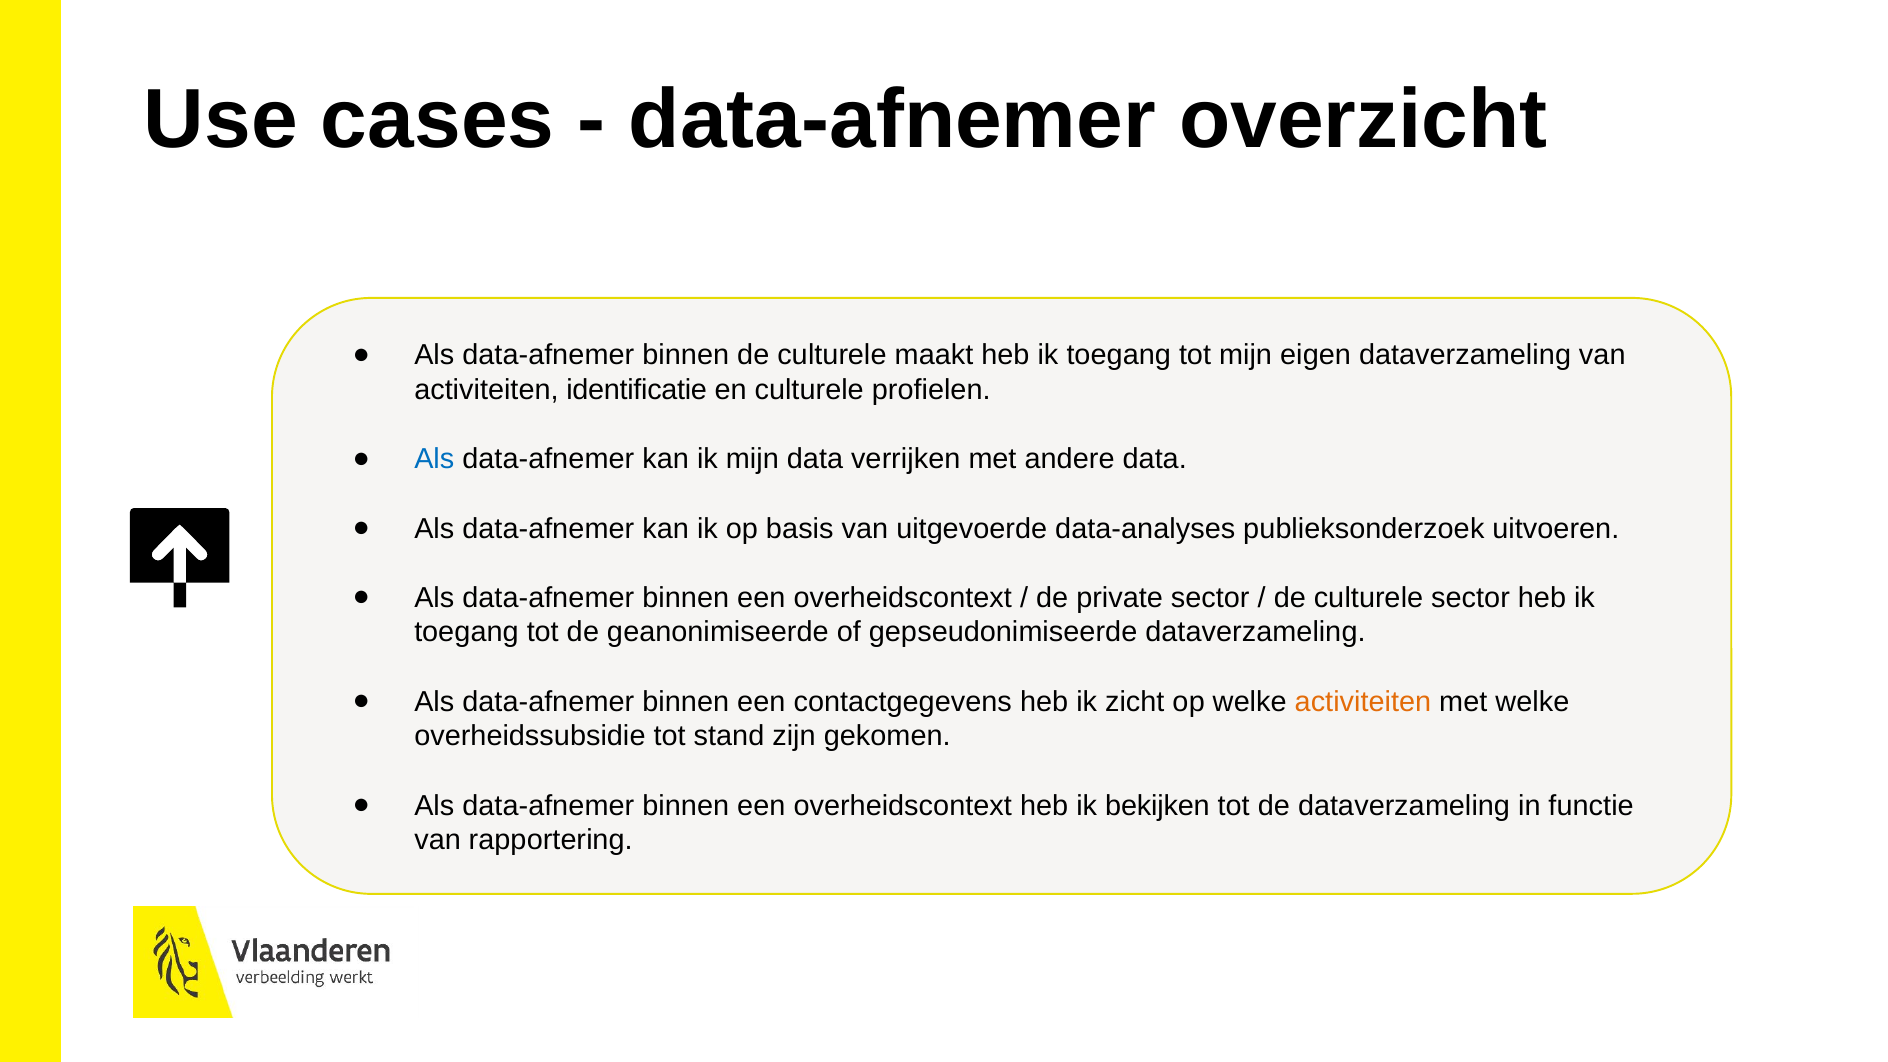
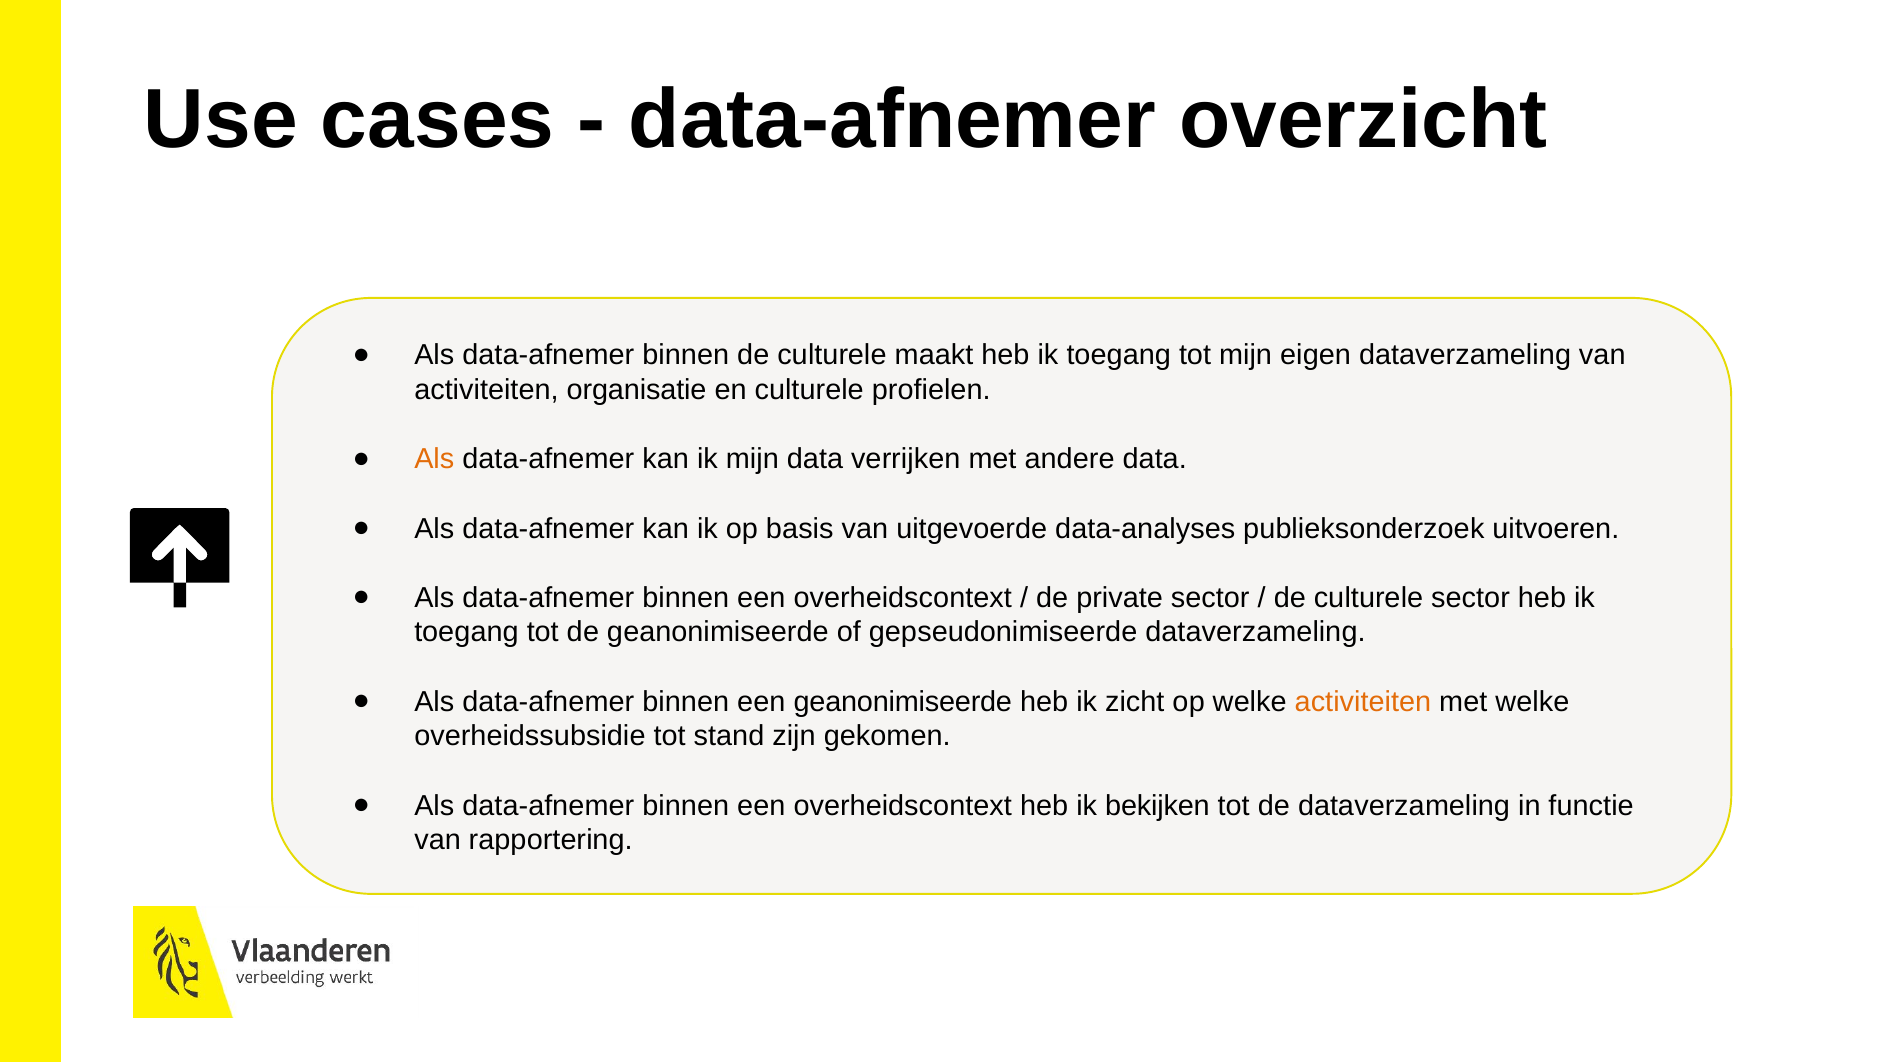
identificatie: identificatie -> organisatie
Als at (434, 459) colour: blue -> orange
een contactgegevens: contactgegevens -> geanonimiseerde
